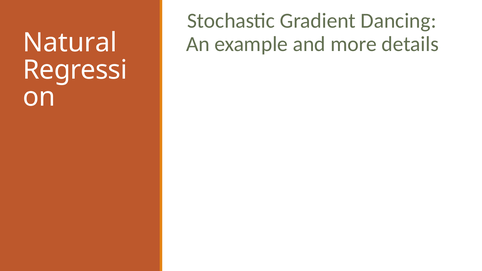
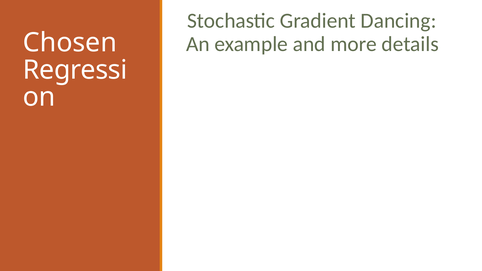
Natural: Natural -> Chosen
